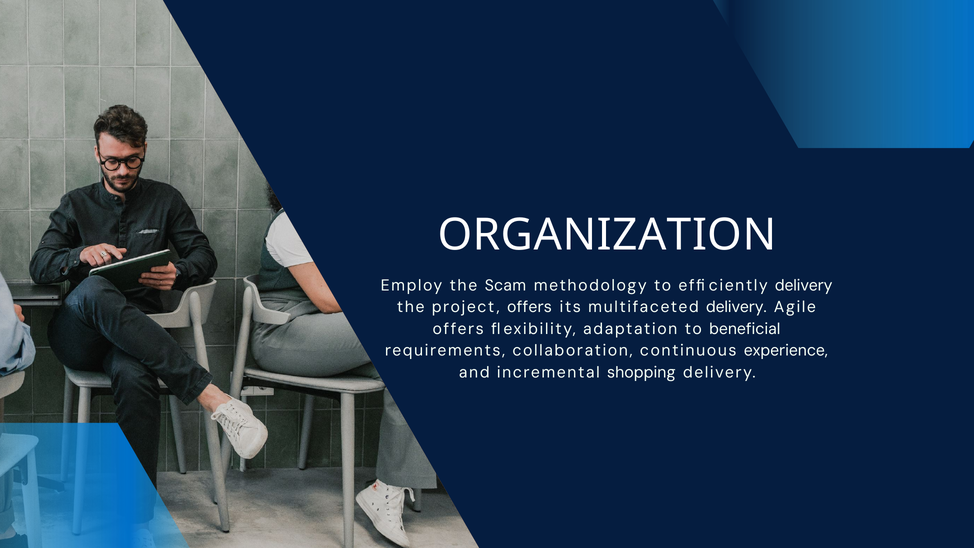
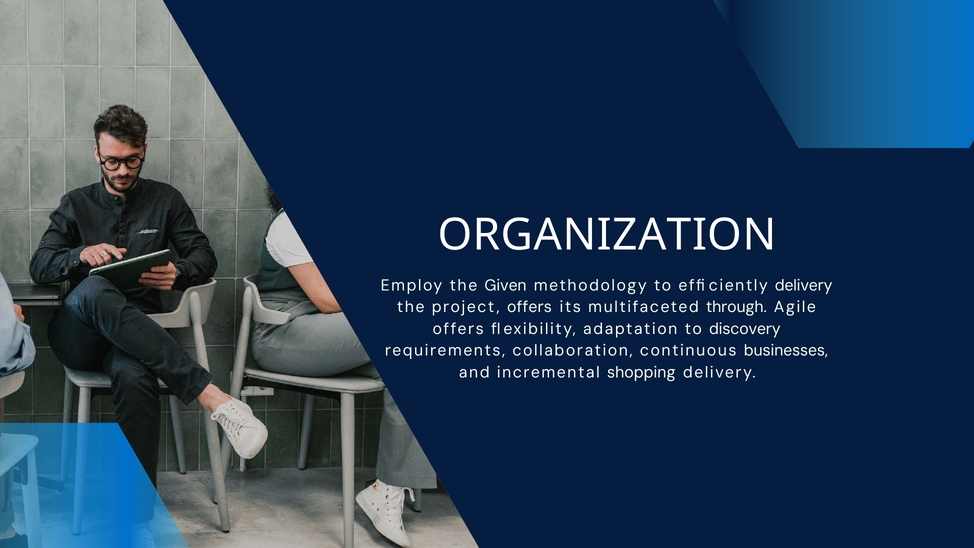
Scam: Scam -> Given
multifaceted delivery: delivery -> through
beneficial: beneficial -> discovery
experience: experience -> businesses
